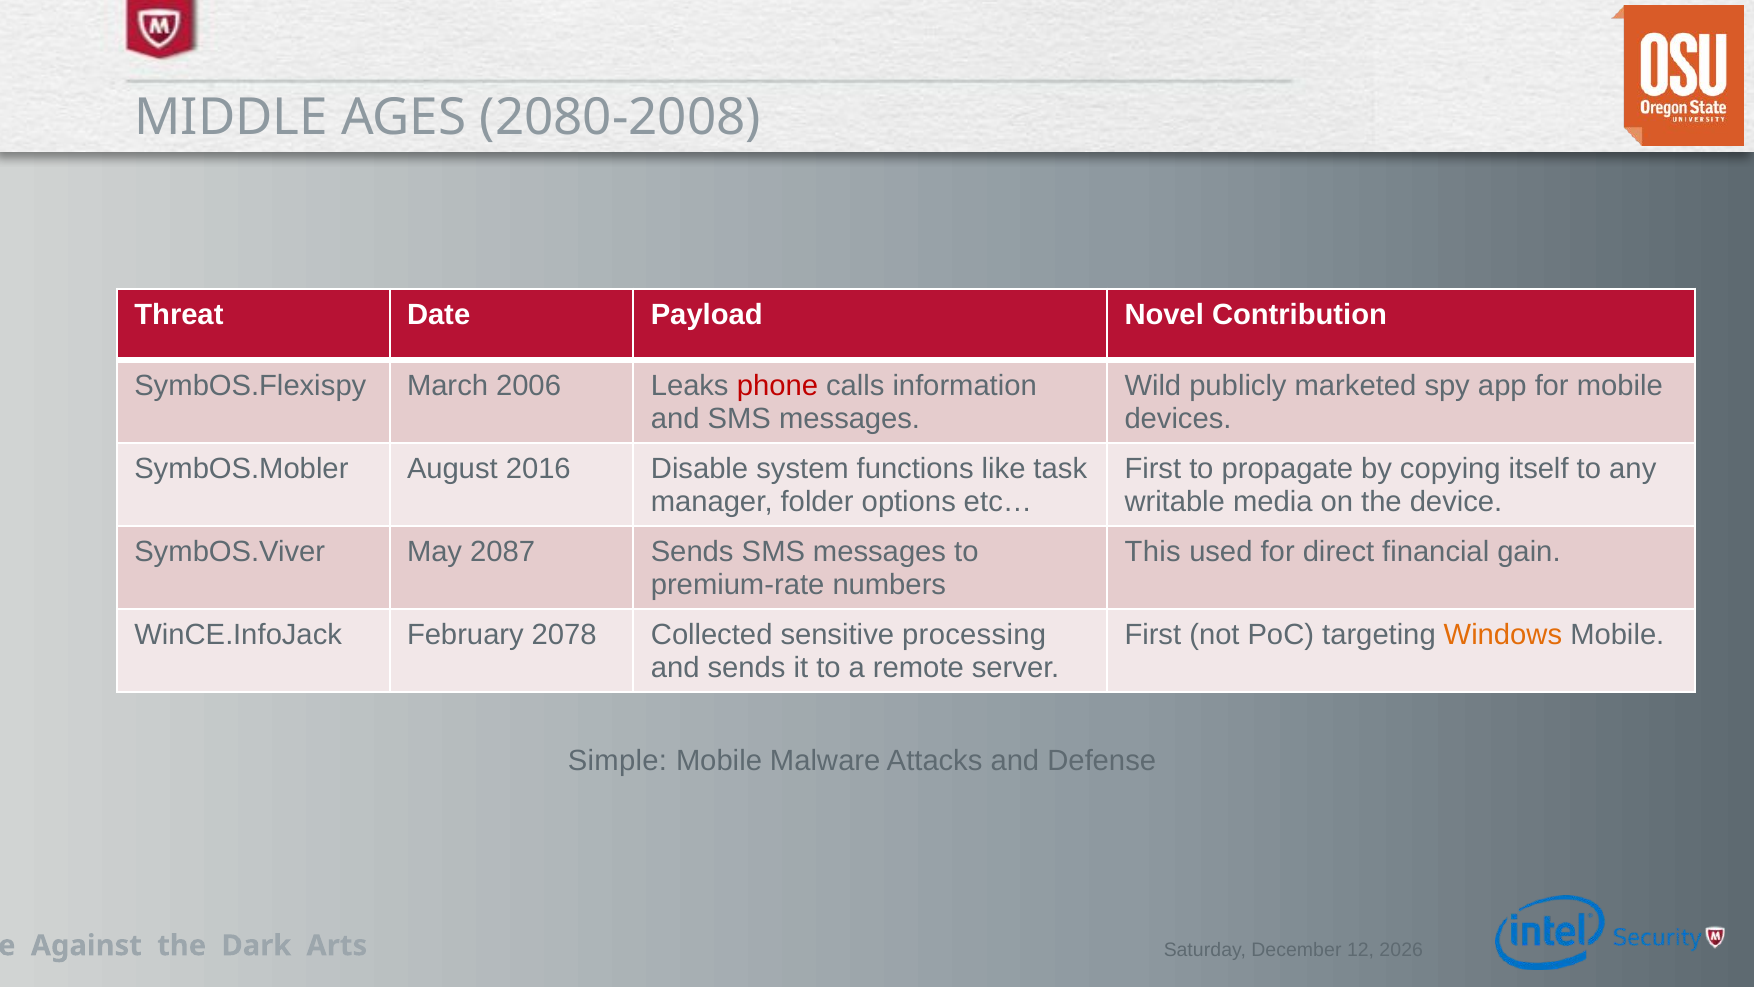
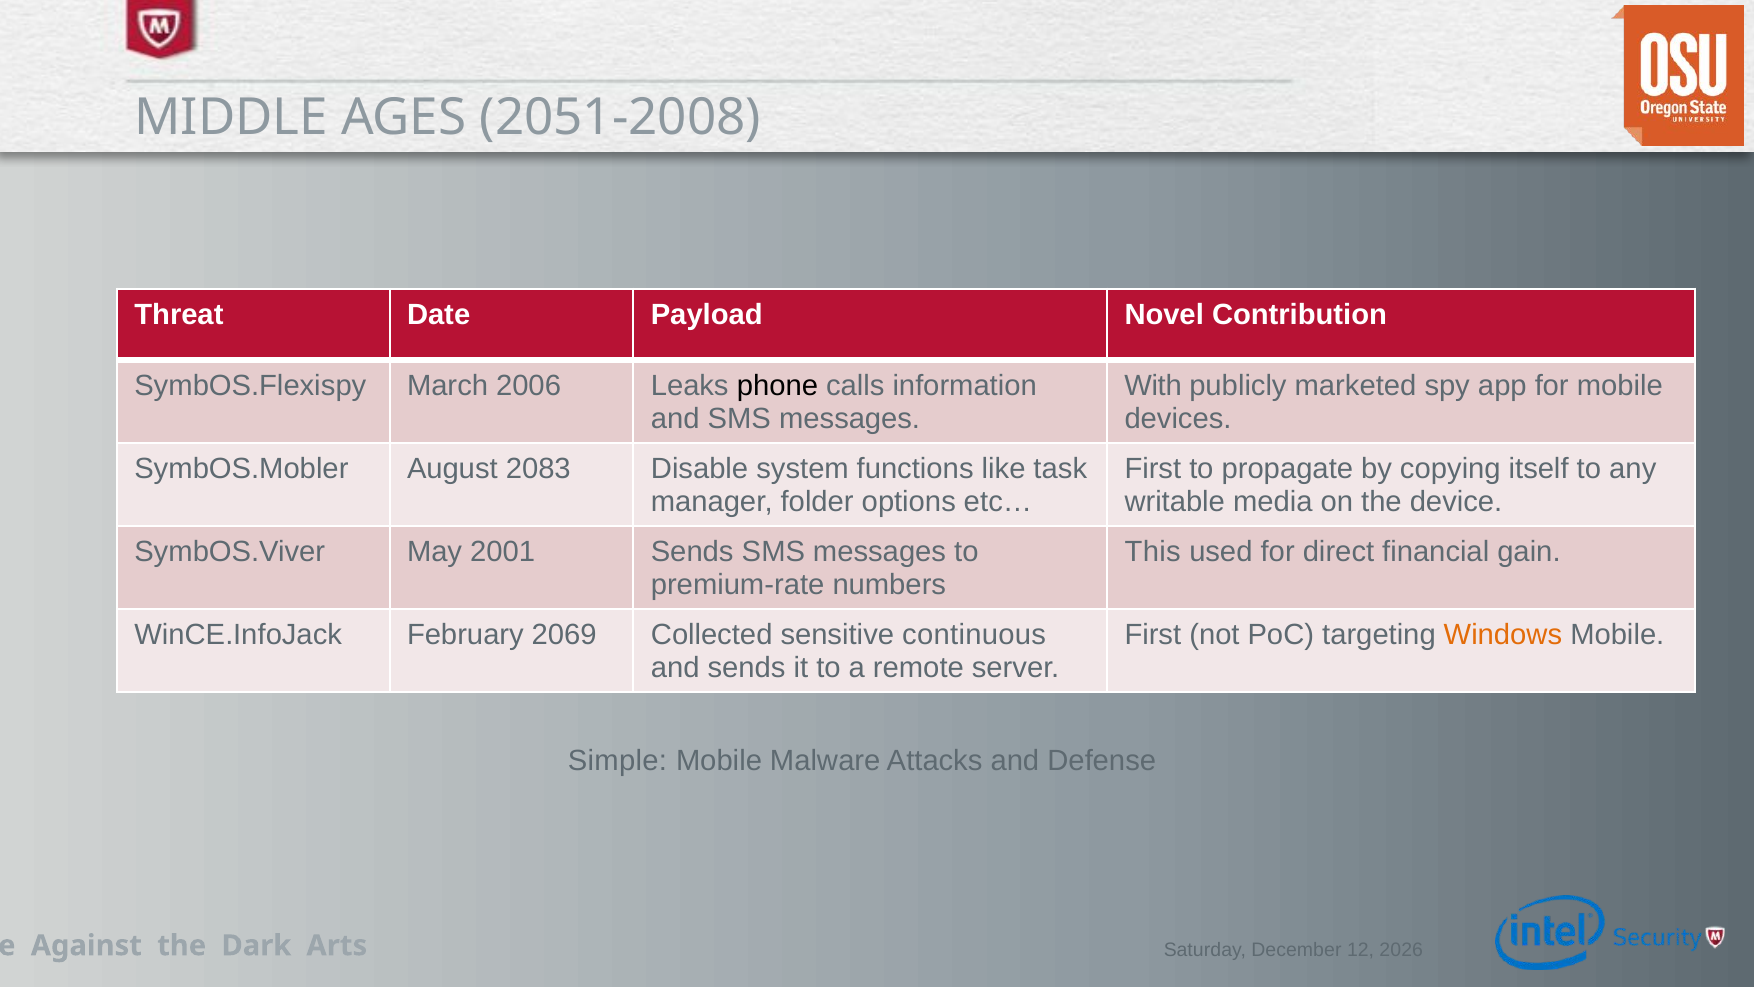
2080-2008: 2080-2008 -> 2051-2008
phone colour: red -> black
Wild: Wild -> With
2016: 2016 -> 2083
2087: 2087 -> 2001
2078: 2078 -> 2069
processing: processing -> continuous
